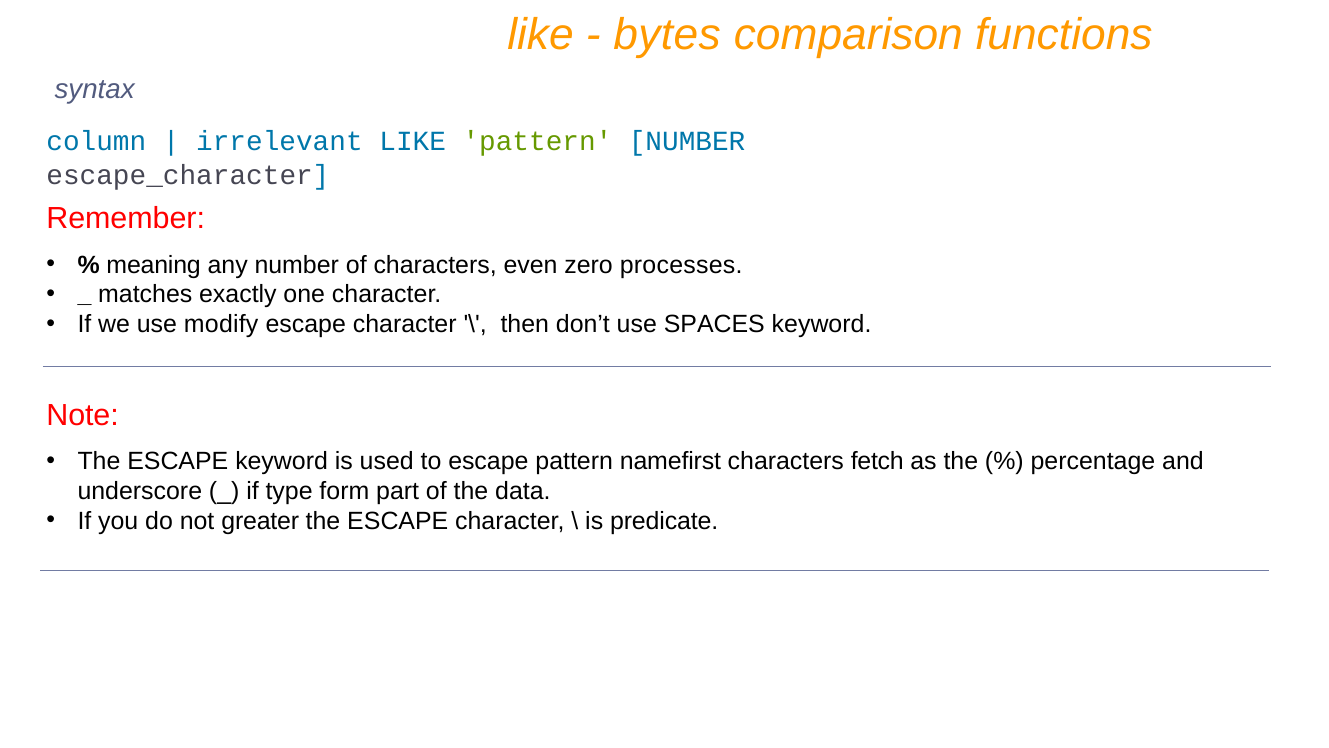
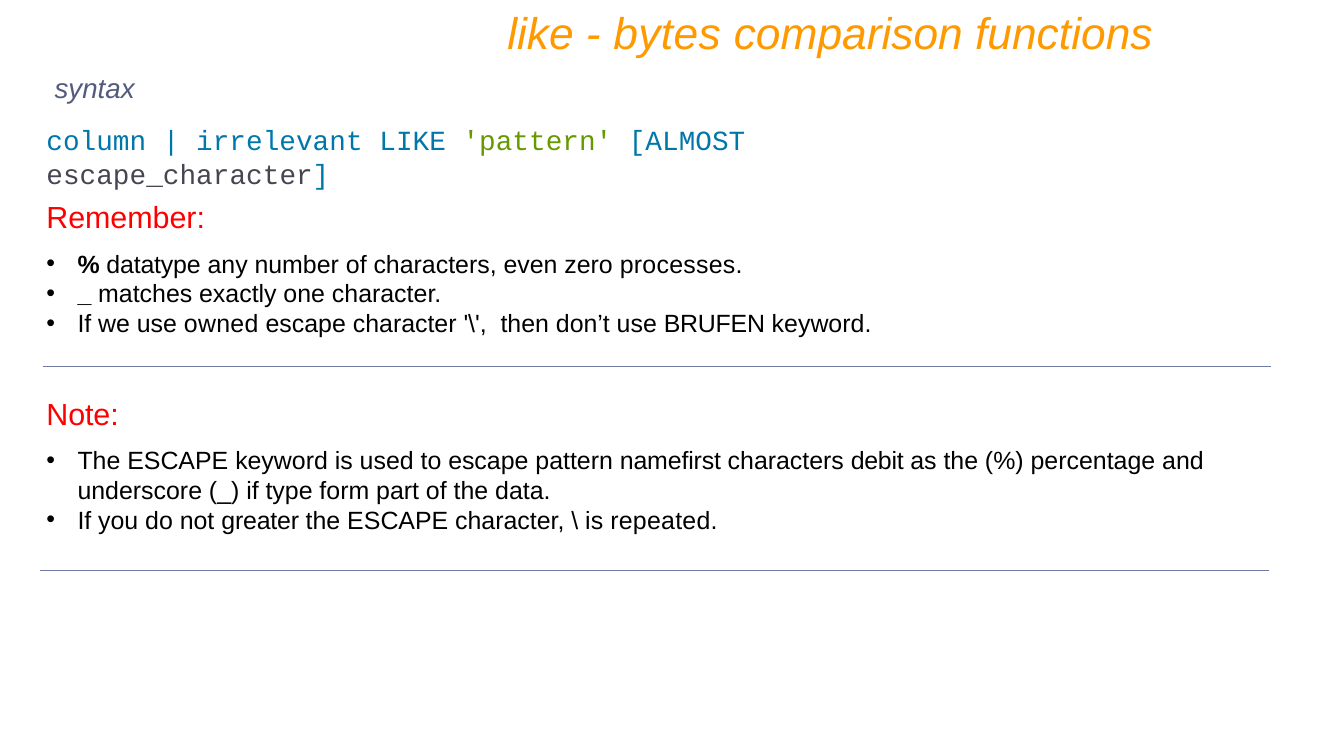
pattern NUMBER: NUMBER -> ALMOST
meaning: meaning -> datatype
modify: modify -> owned
SPACES: SPACES -> BRUFEN
fetch: fetch -> debit
predicate: predicate -> repeated
